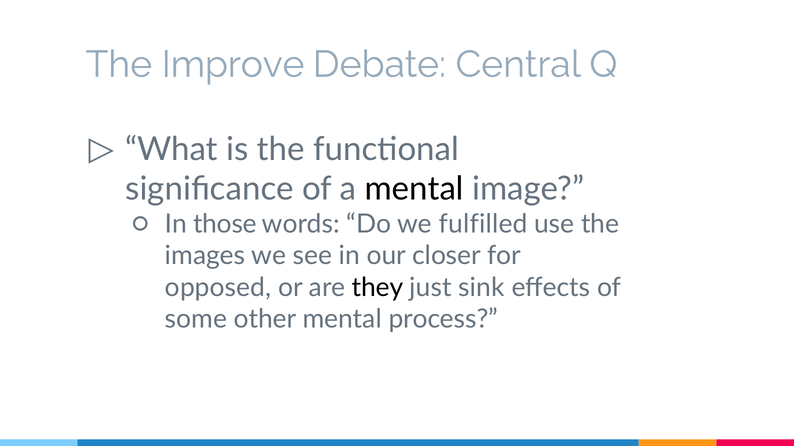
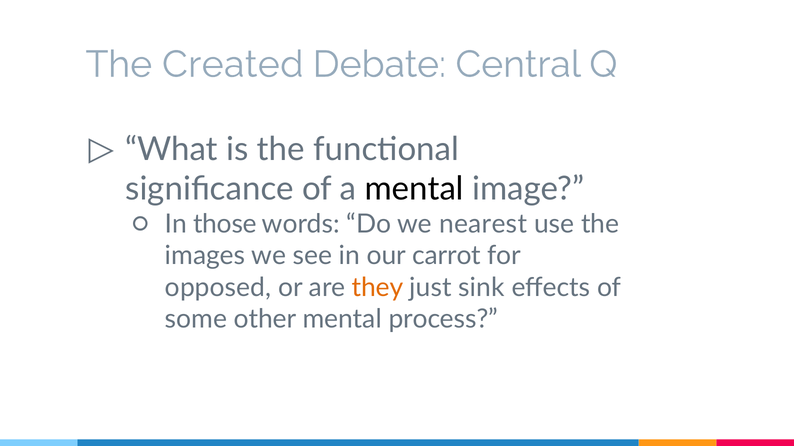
Improve: Improve -> Created
fulfilled: fulfilled -> nearest
closer: closer -> carrot
they colour: black -> orange
